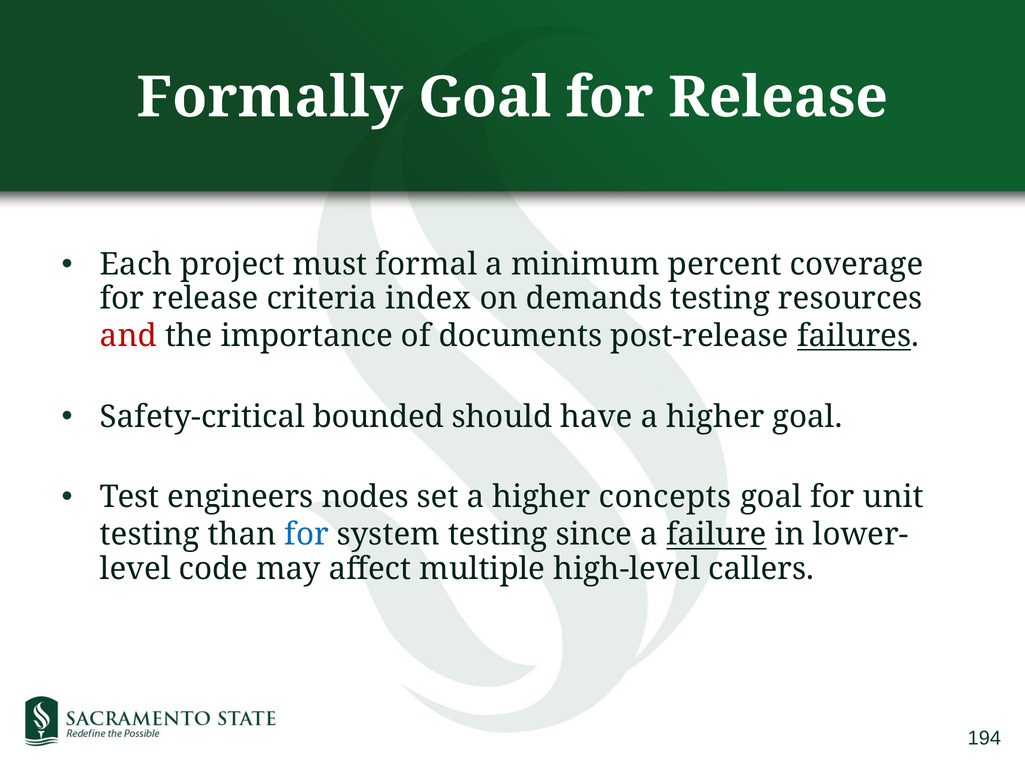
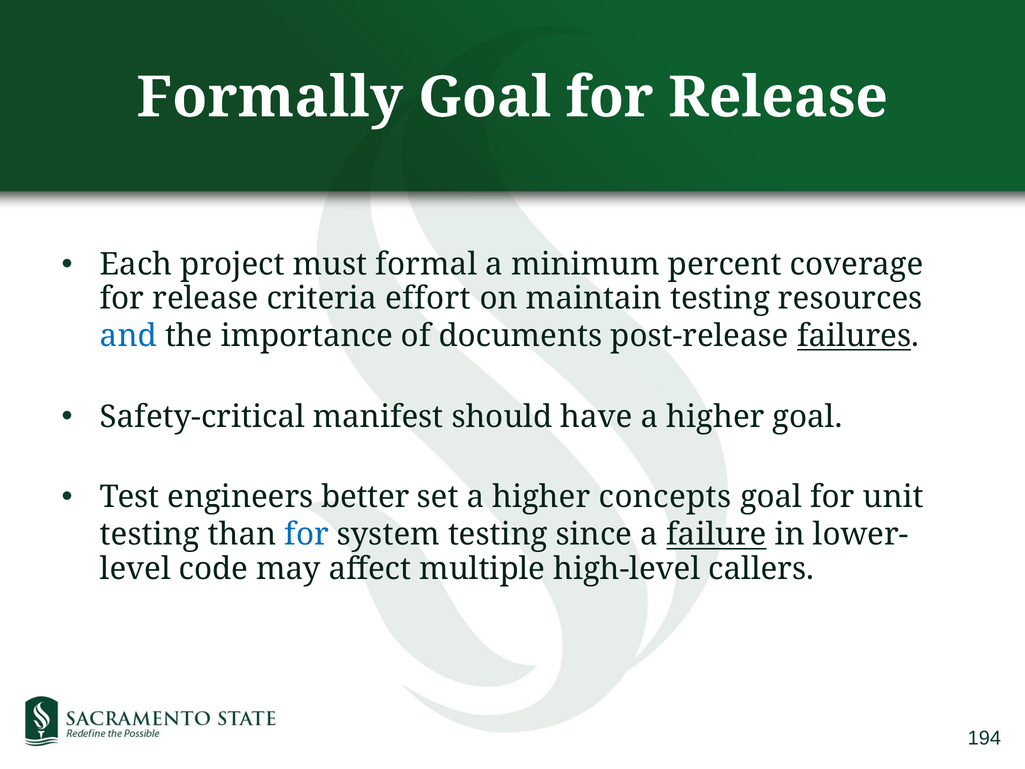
index: index -> effort
demands: demands -> maintain
and colour: red -> blue
bounded: bounded -> manifest
nodes: nodes -> better
